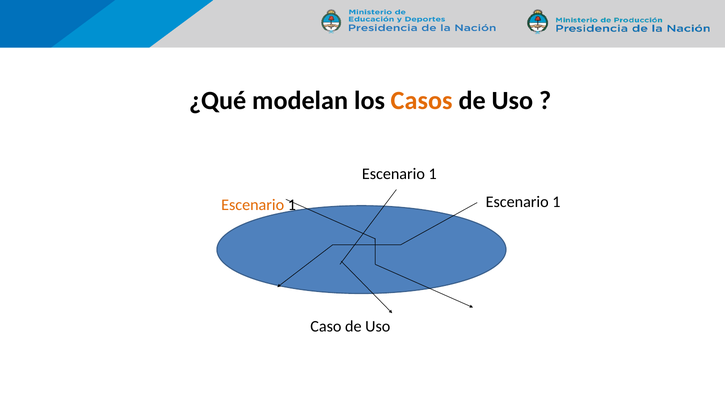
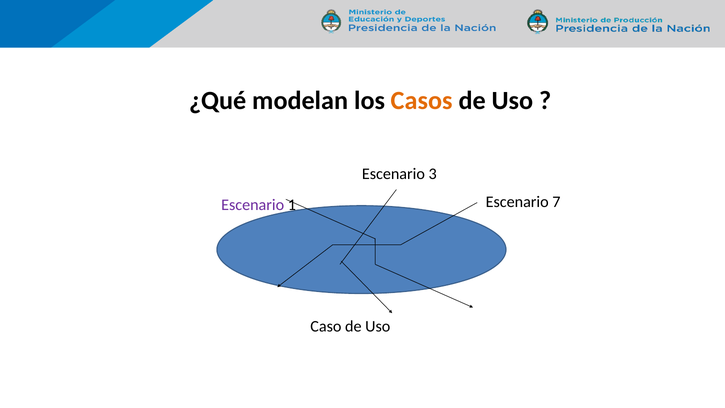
1 at (433, 174): 1 -> 3
1 at (556, 202): 1 -> 7
Escenario at (253, 205) colour: orange -> purple
